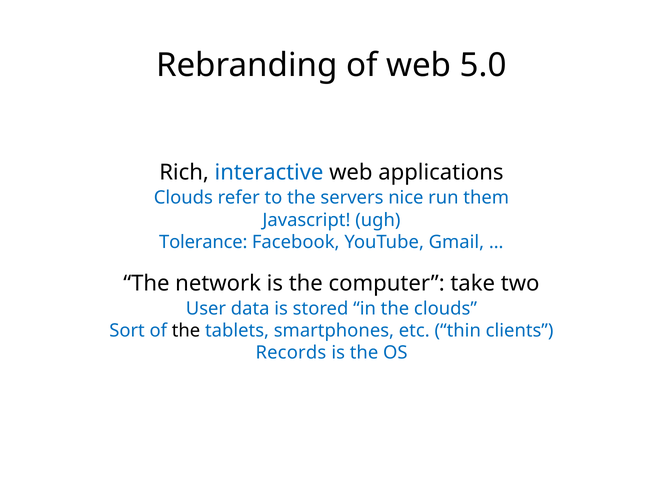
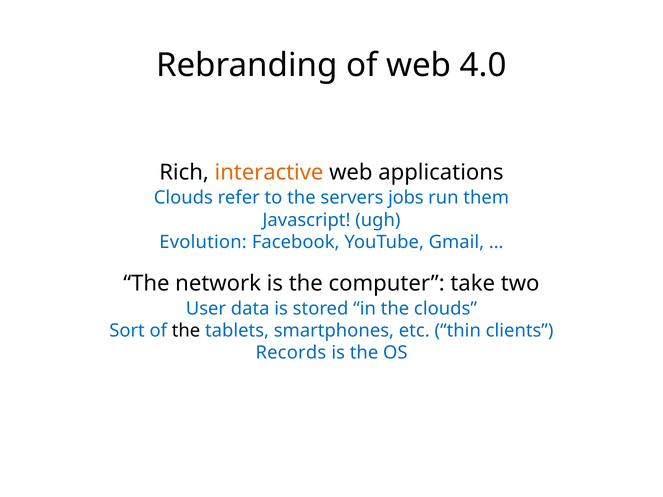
5.0: 5.0 -> 4.0
interactive colour: blue -> orange
nice: nice -> jobs
Tolerance: Tolerance -> Evolution
